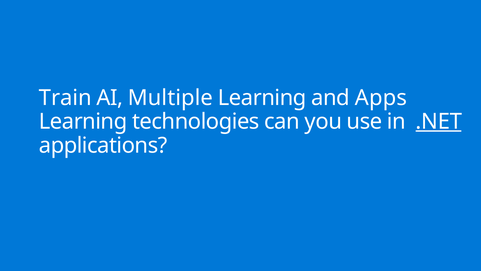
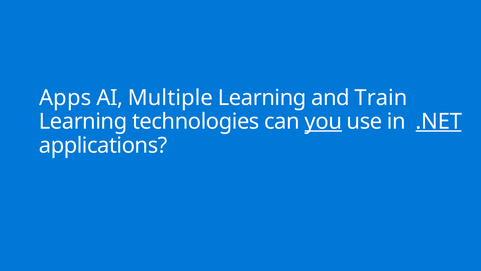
Train: Train -> Apps
Apps: Apps -> Train
you underline: none -> present
